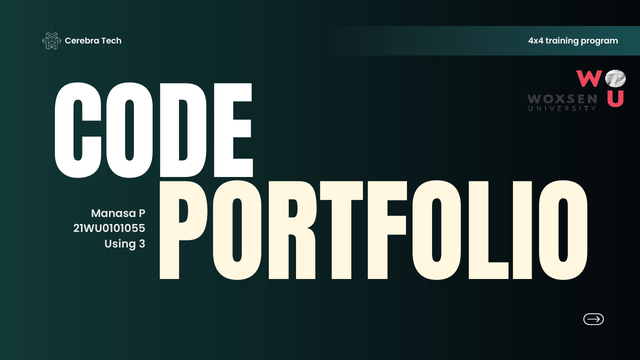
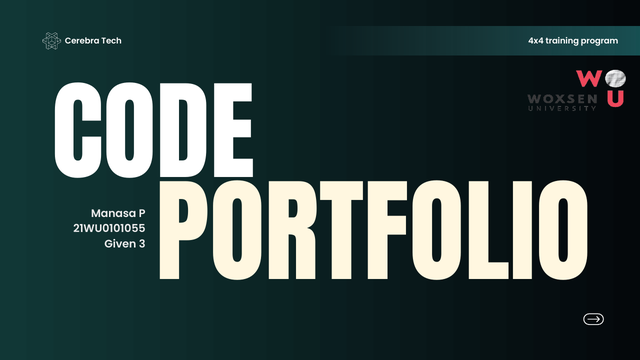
Using: Using -> Given
